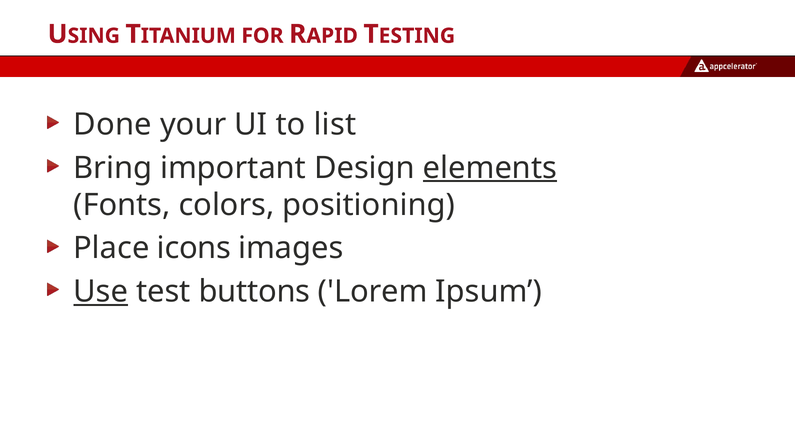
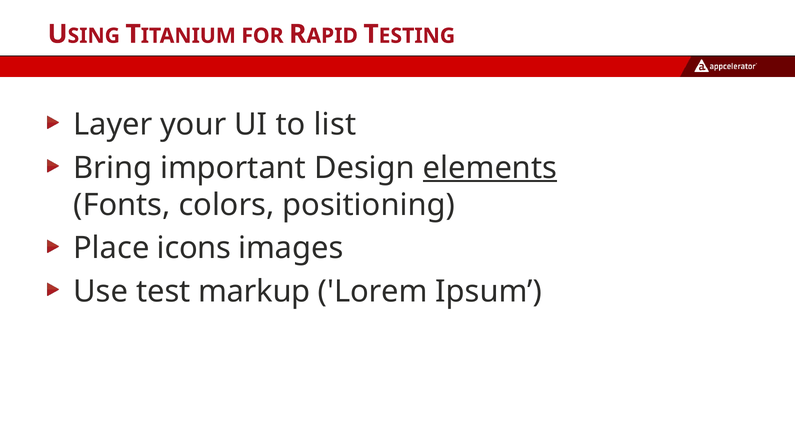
Done: Done -> Layer
Use underline: present -> none
buttons: buttons -> markup
